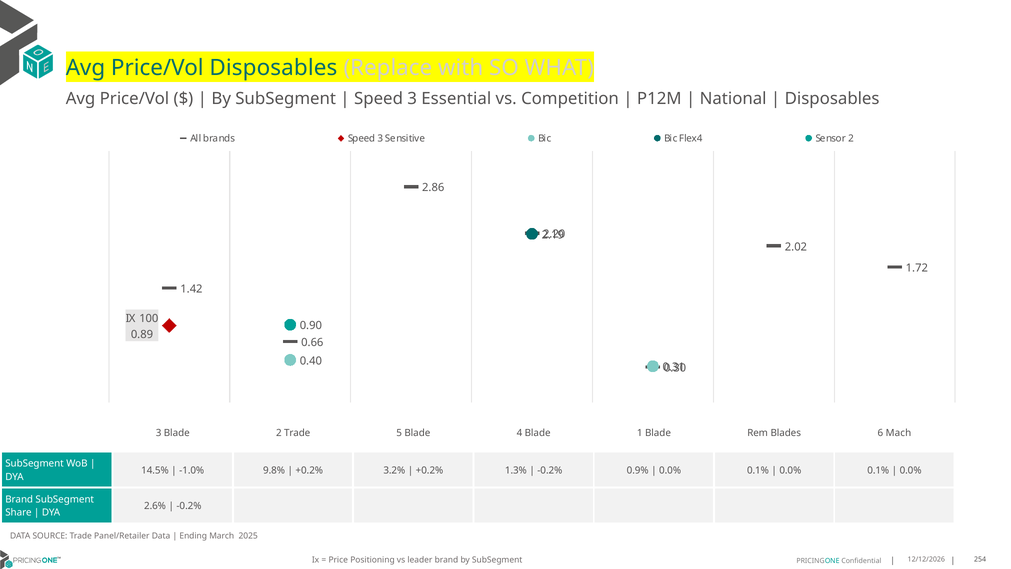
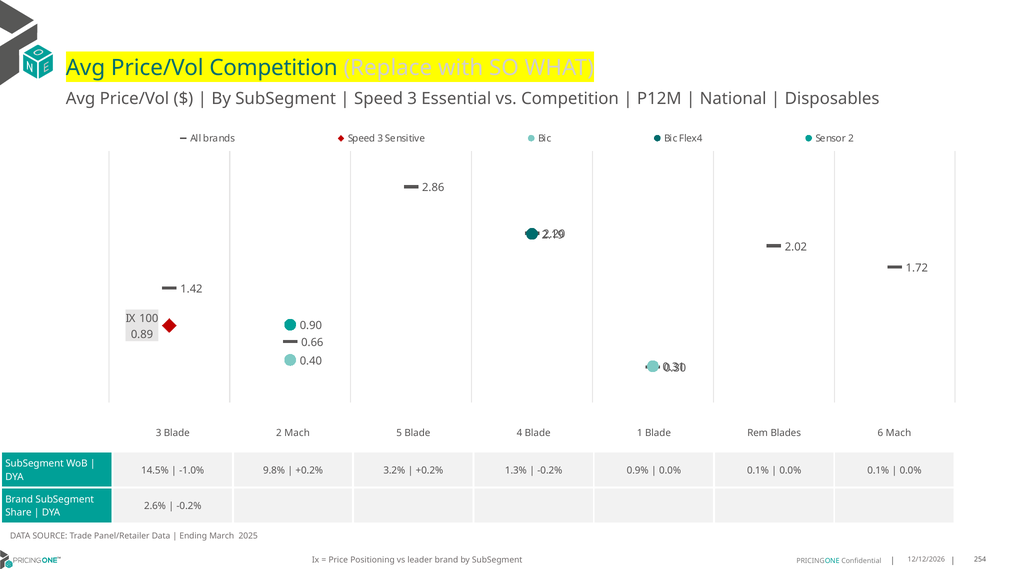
Price/Vol Disposables: Disposables -> Competition
2 Trade: Trade -> Mach
